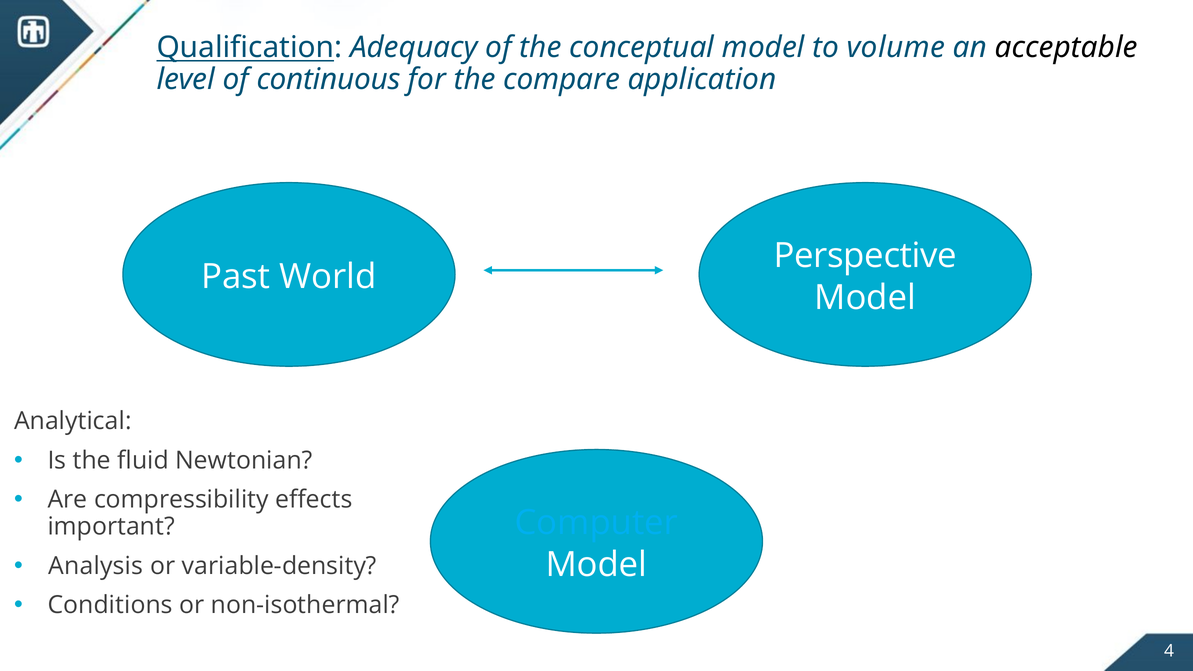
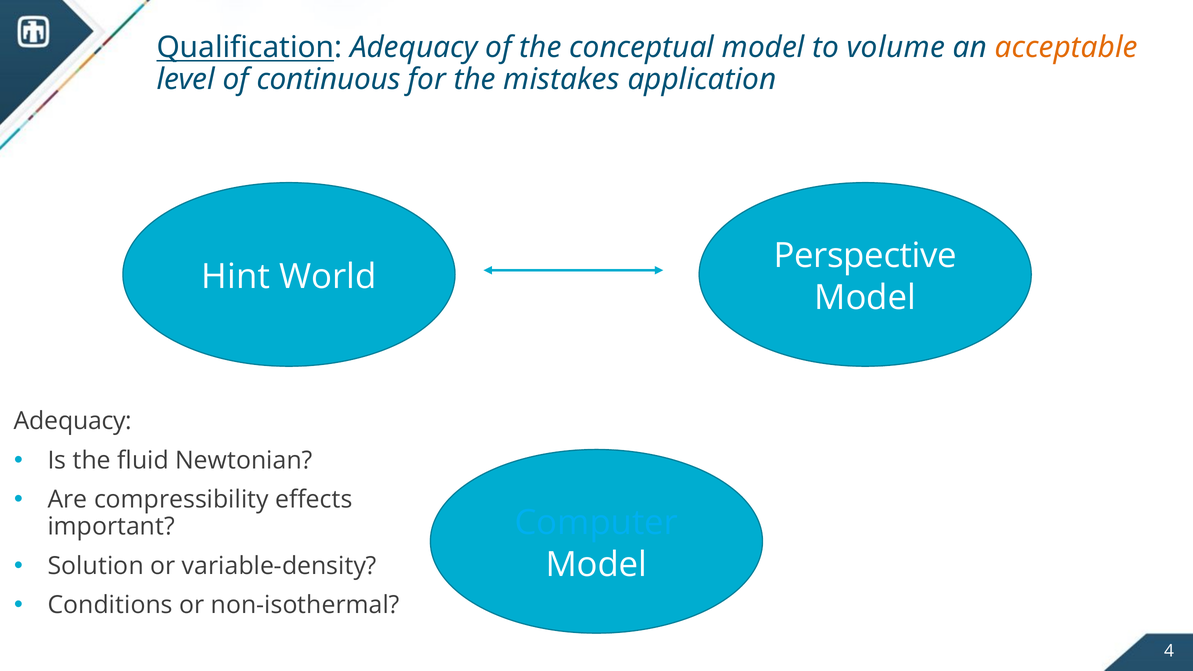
acceptable colour: black -> orange
compare: compare -> mistakes
Past: Past -> Hint
Analytical at (73, 421): Analytical -> Adequacy
Analysis: Analysis -> Solution
